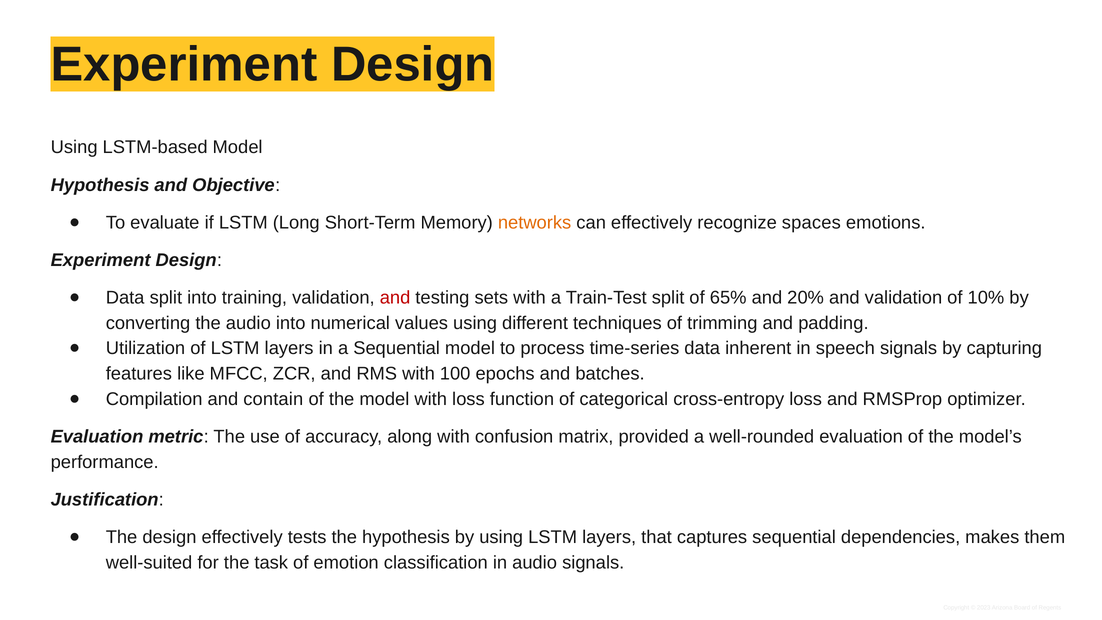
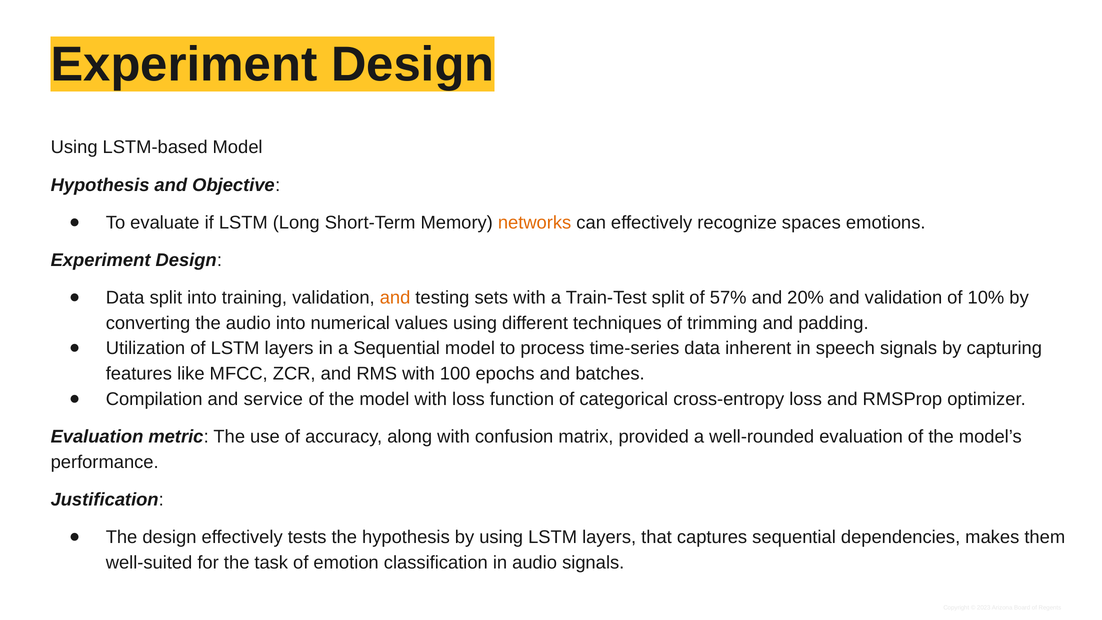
and at (395, 298) colour: red -> orange
65%: 65% -> 57%
contain: contain -> service
